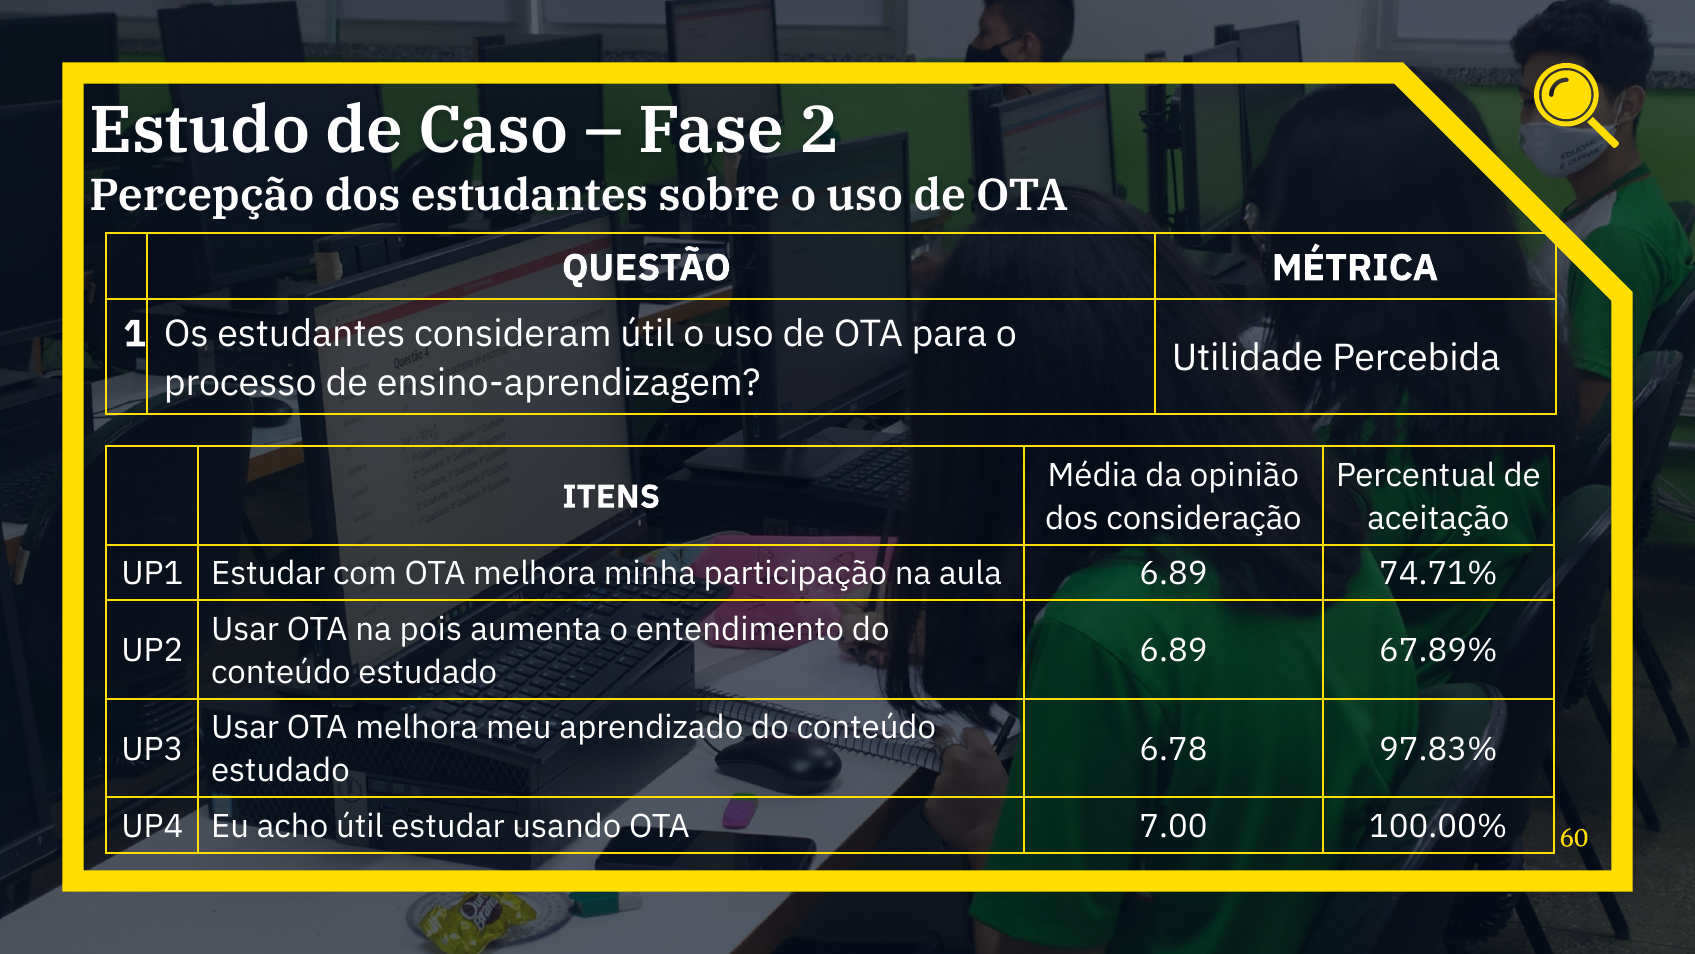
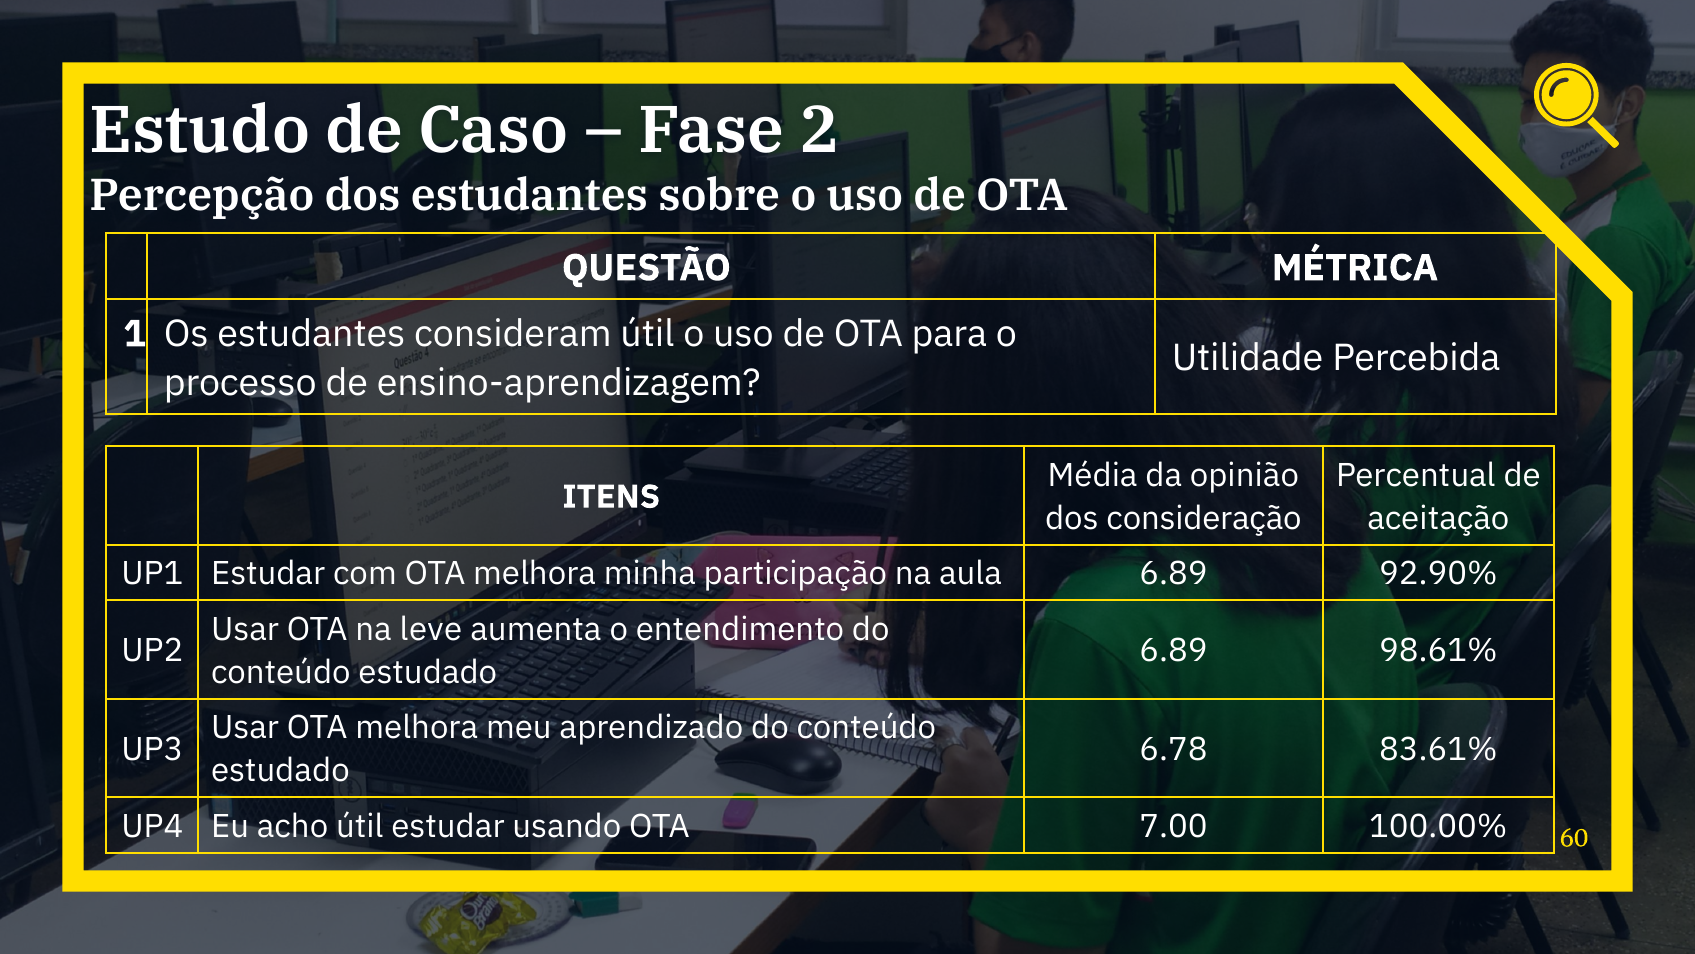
74.71%: 74.71% -> 92.90%
pois: pois -> leve
67.89%: 67.89% -> 98.61%
97.83%: 97.83% -> 83.61%
